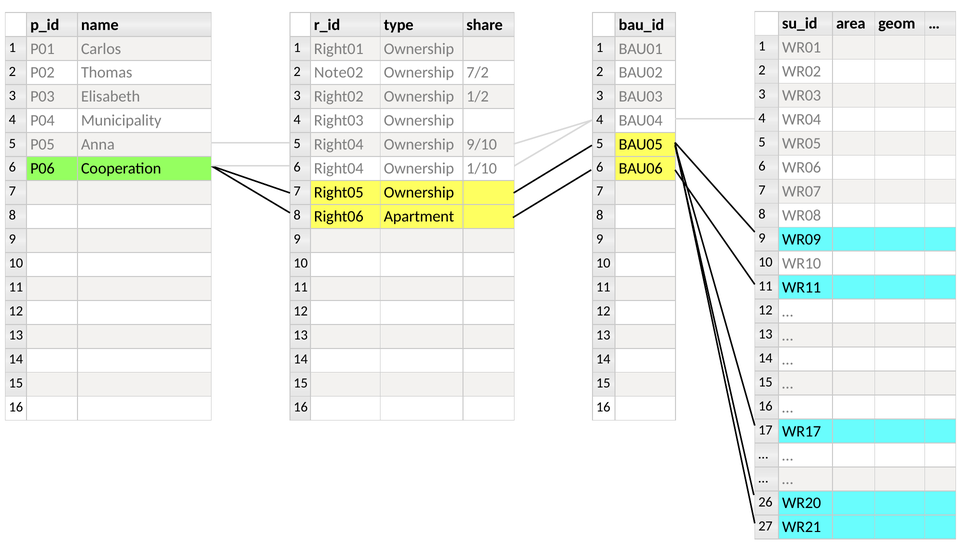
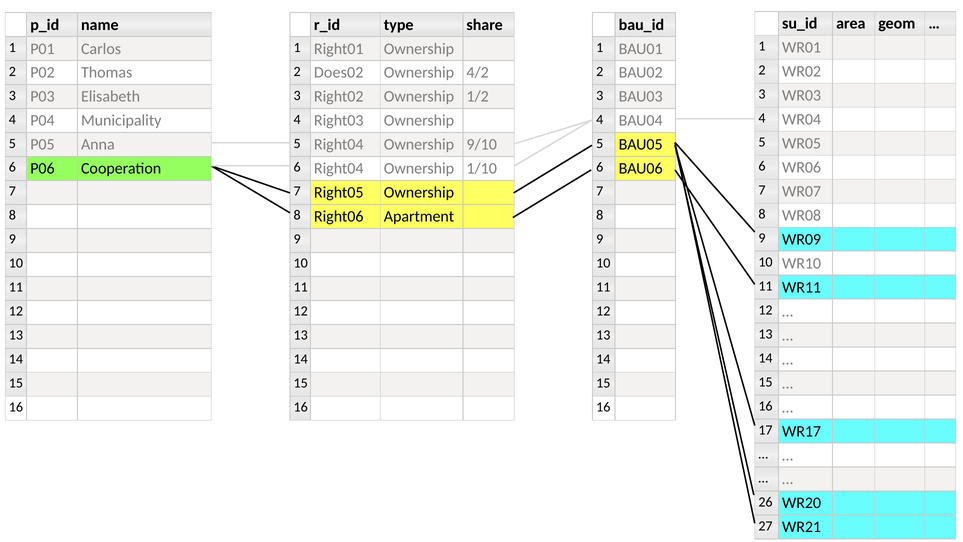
Note02: Note02 -> Does02
7/2: 7/2 -> 4/2
